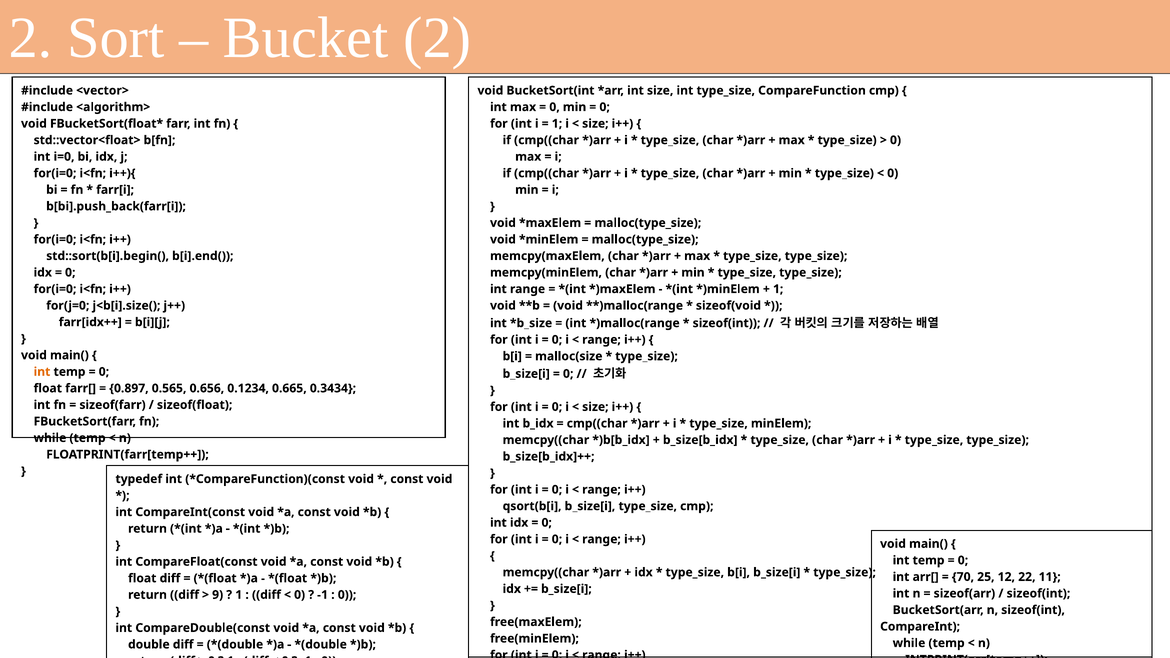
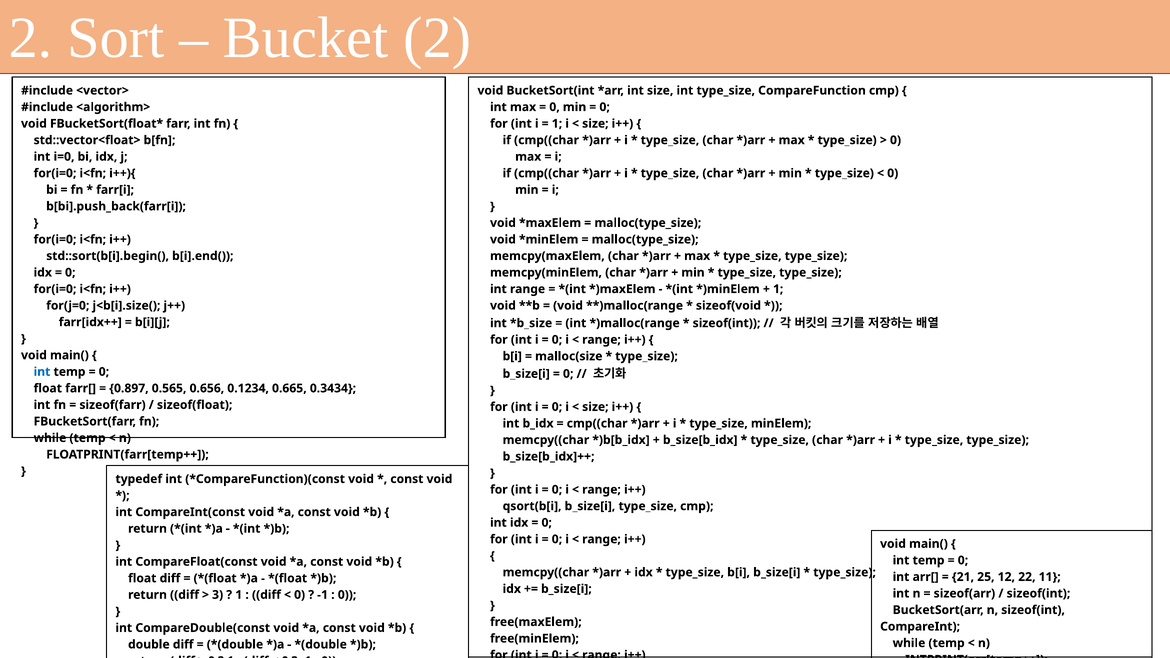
int at (42, 372) colour: orange -> blue
70: 70 -> 21
9: 9 -> 3
